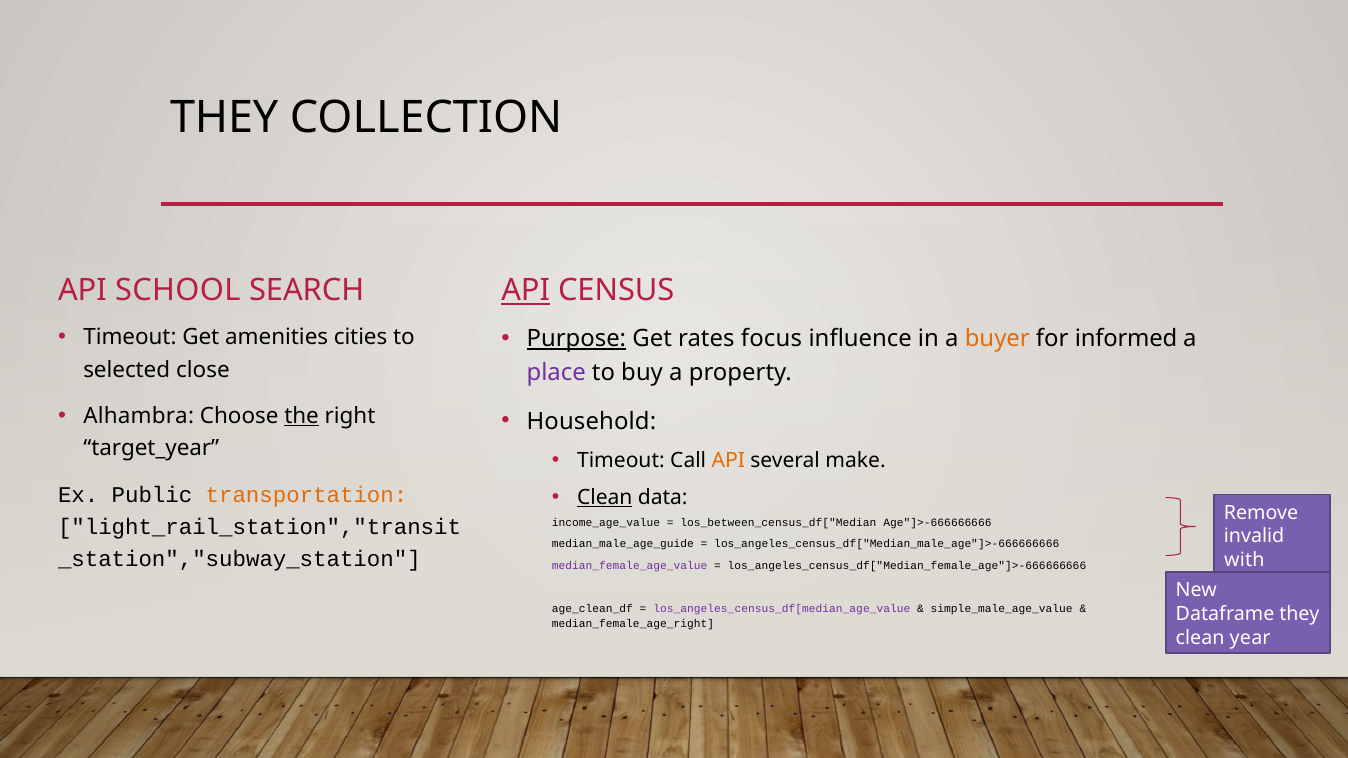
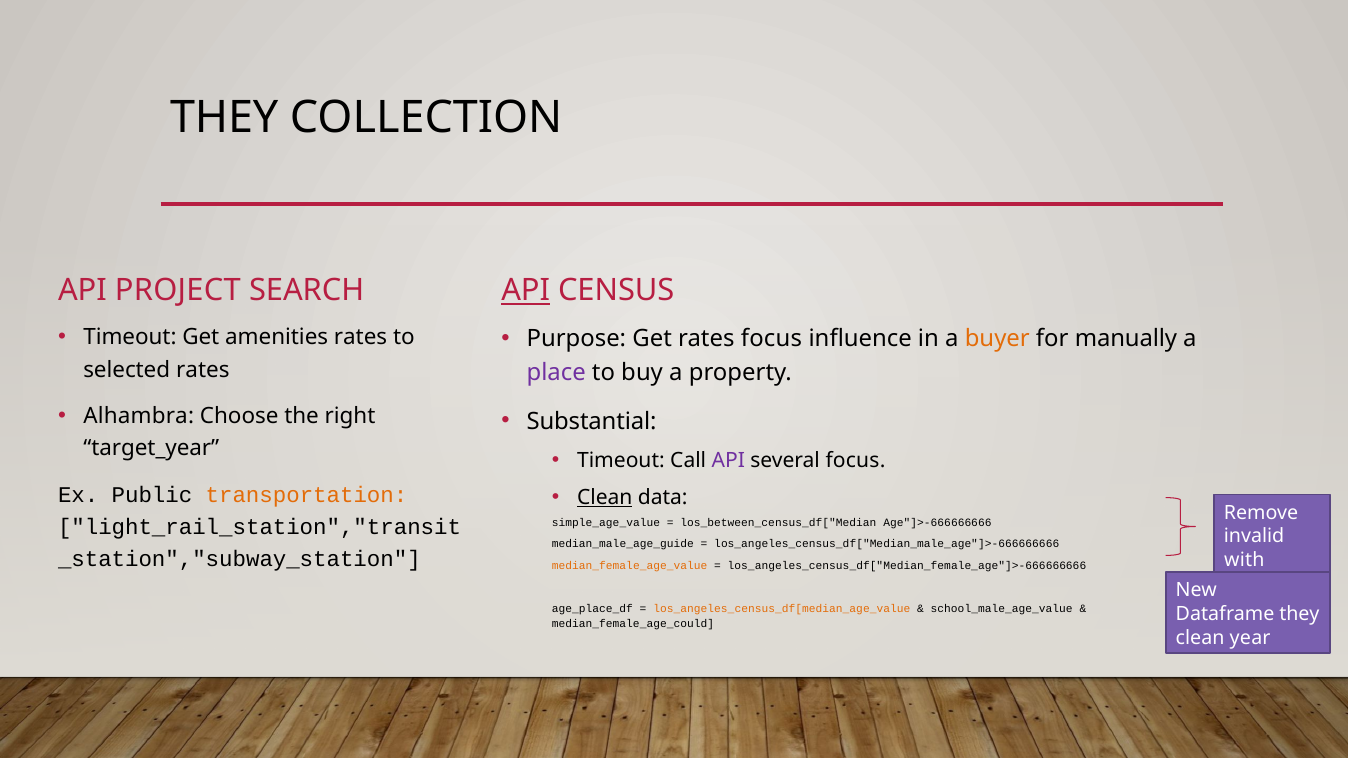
SCHOOL: SCHOOL -> PROJECT
amenities cities: cities -> rates
Purpose underline: present -> none
informed: informed -> manually
selected close: close -> rates
the underline: present -> none
Household: Household -> Substantial
API at (728, 460) colour: orange -> purple
several make: make -> focus
income_age_value: income_age_value -> simple_age_value
median_female_age_value colour: purple -> orange
age_clean_df: age_clean_df -> age_place_df
los_angeles_census_df[median_age_value colour: purple -> orange
simple_male_age_value: simple_male_age_value -> school_male_age_value
median_female_age_right: median_female_age_right -> median_female_age_could
